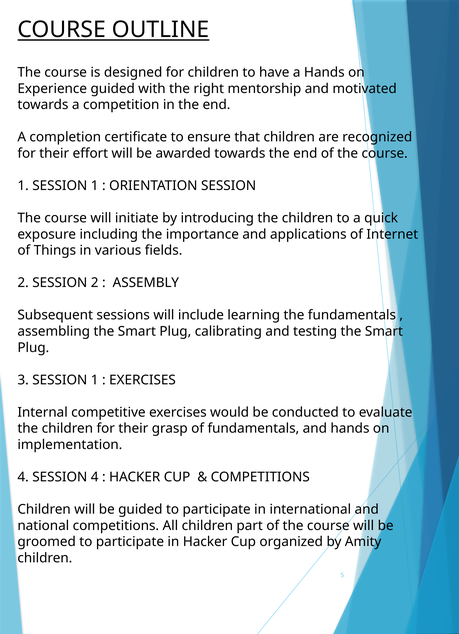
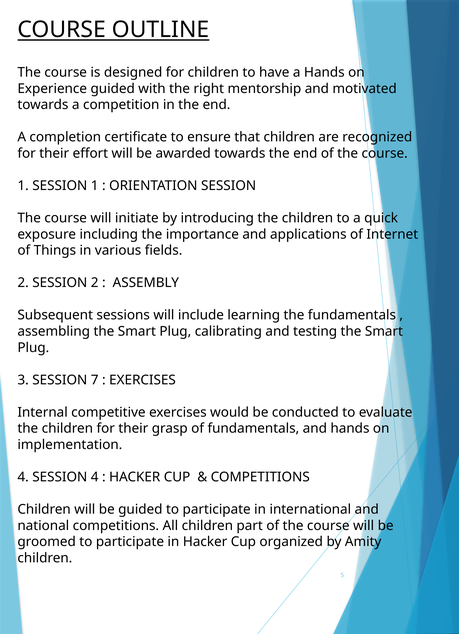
3 SESSION 1: 1 -> 7
